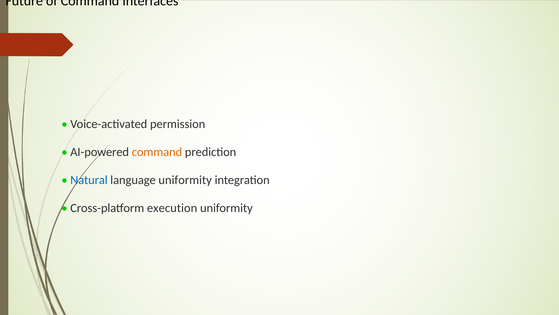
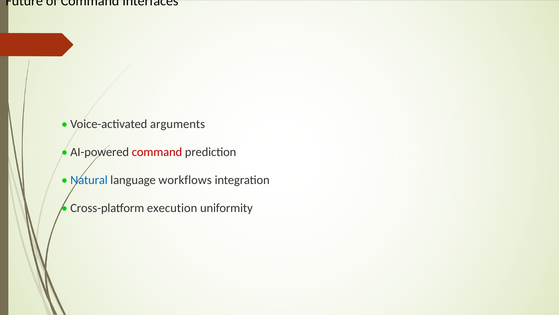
permission: permission -> arguments
command at (157, 152) colour: orange -> red
language uniformity: uniformity -> workflows
